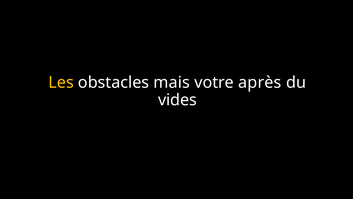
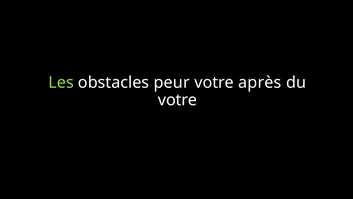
Les colour: yellow -> light green
mais: mais -> peur
vides at (177, 100): vides -> votre
